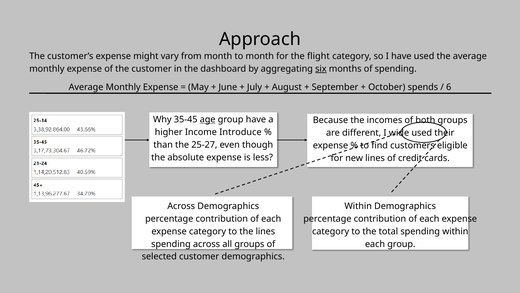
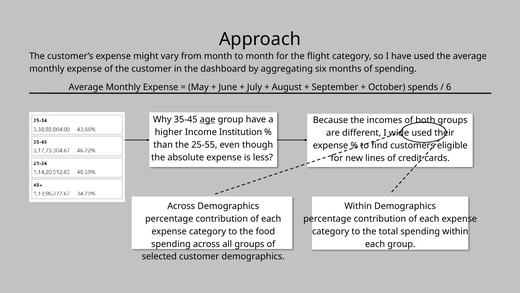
six underline: present -> none
Introduce: Introduce -> Institution
25-27: 25-27 -> 25-55
the lines: lines -> food
